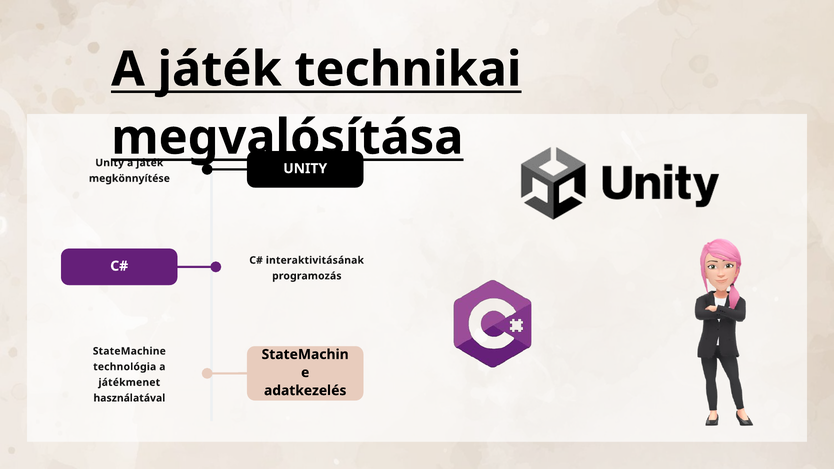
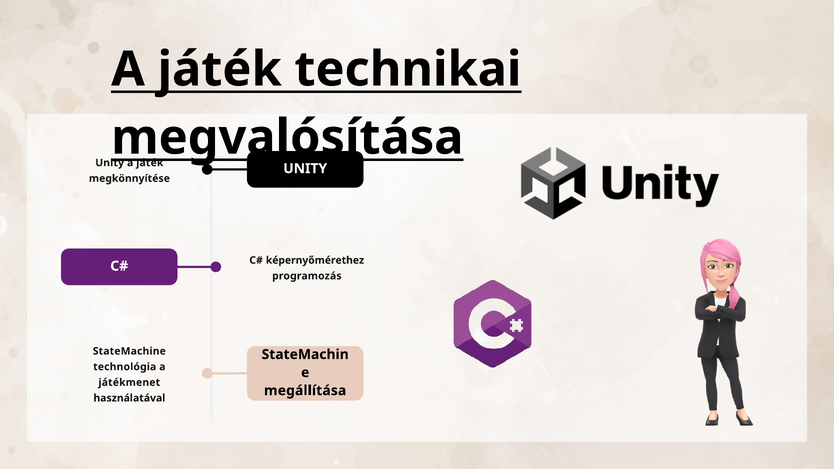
interaktivitásának: interaktivitásának -> képernyőmérethez
adatkezelés: adatkezelés -> megállítása
